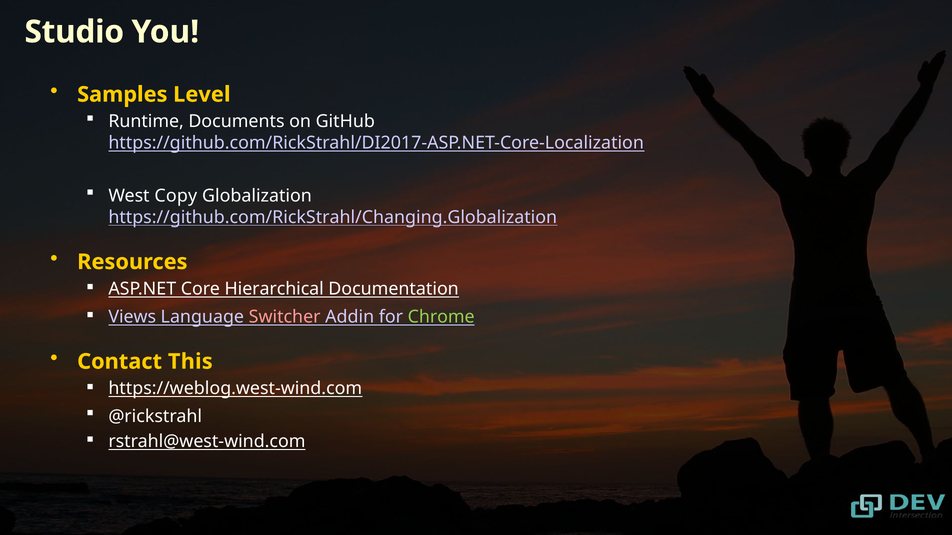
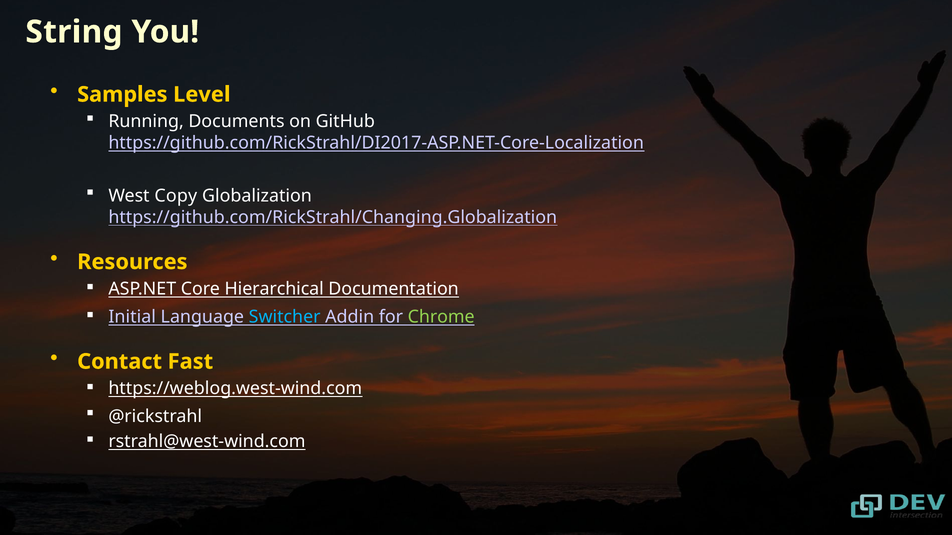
Studio: Studio -> String
Runtime: Runtime -> Running
Views: Views -> Initial
Switcher colour: pink -> light blue
This: This -> Fast
